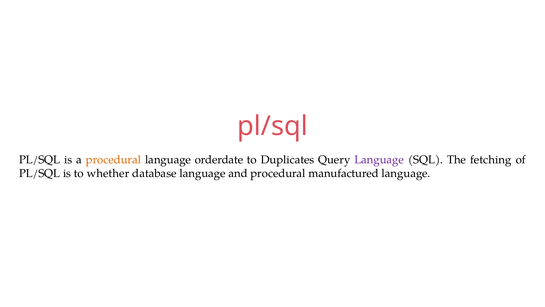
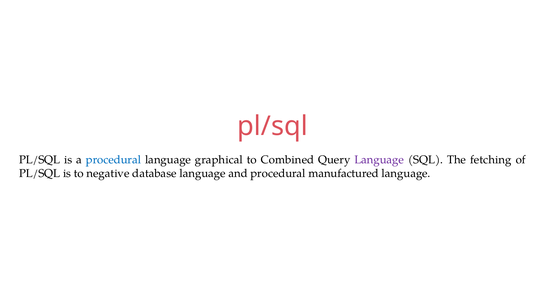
procedural at (113, 159) colour: orange -> blue
orderdate: orderdate -> graphical
Duplicates: Duplicates -> Combined
whether: whether -> negative
